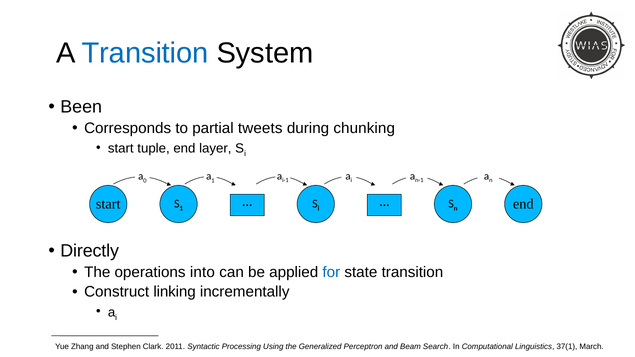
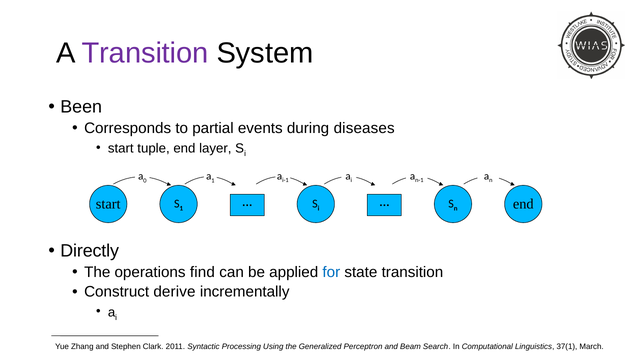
Transition at (145, 53) colour: blue -> purple
tweets: tweets -> events
chunking: chunking -> diseases
into: into -> find
linking: linking -> derive
